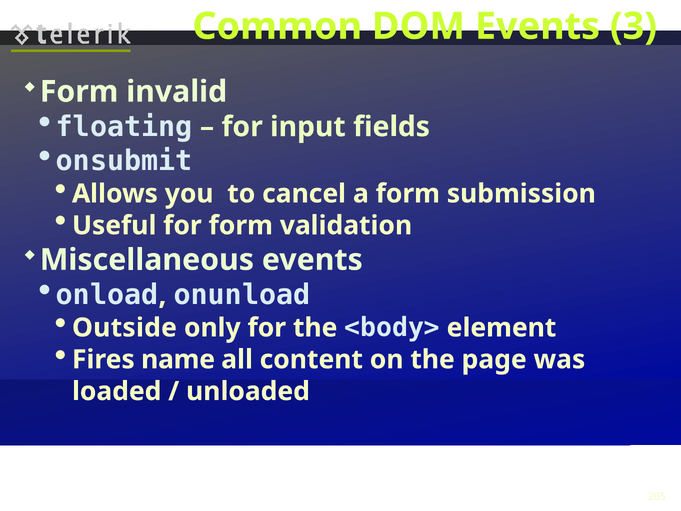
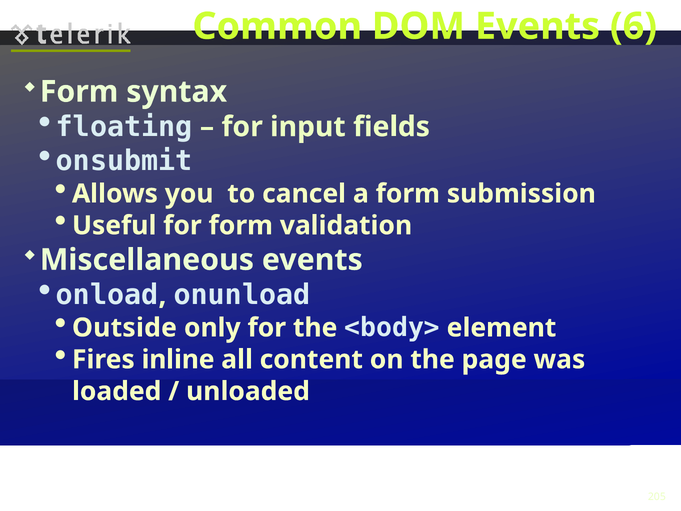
3: 3 -> 6
invalid: invalid -> syntax
name: name -> inline
